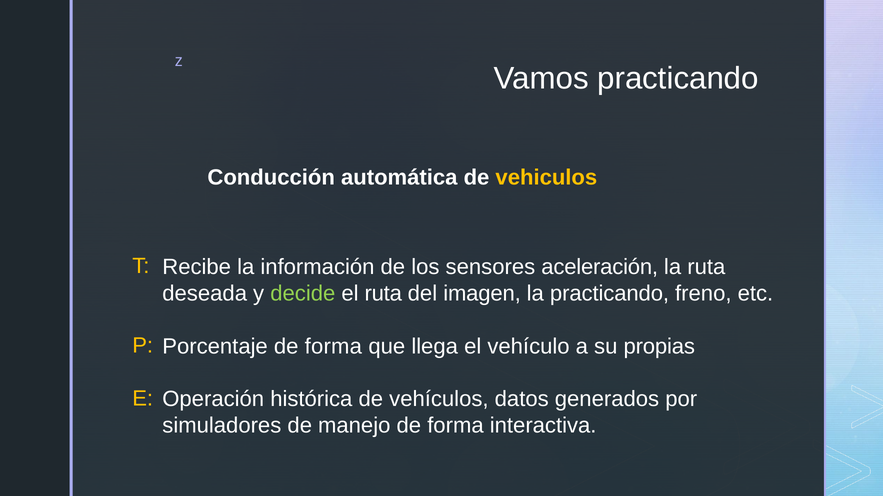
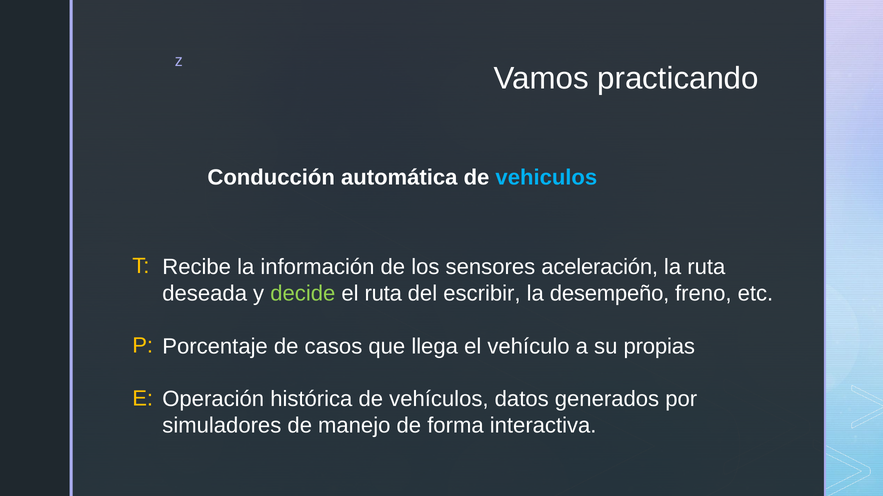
vehiculos colour: yellow -> light blue
imagen: imagen -> escribir
la practicando: practicando -> desempeño
Porcentaje de forma: forma -> casos
